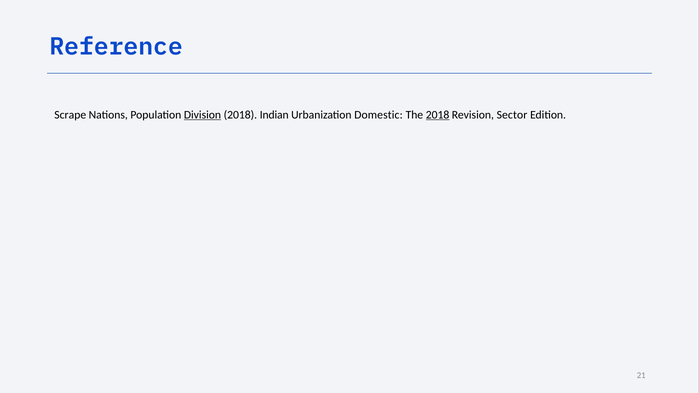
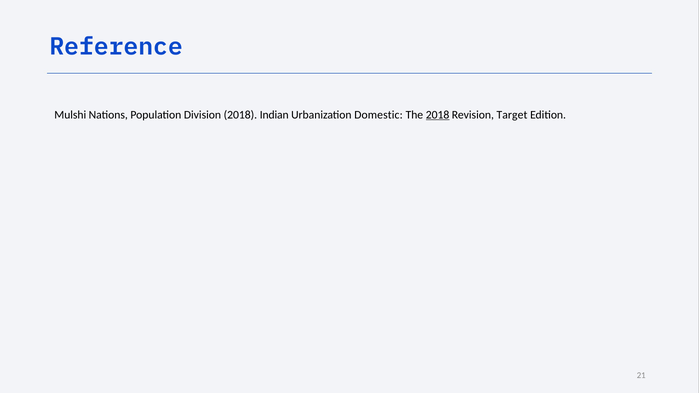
Scrape: Scrape -> Mulshi
Division underline: present -> none
Sector: Sector -> Target
